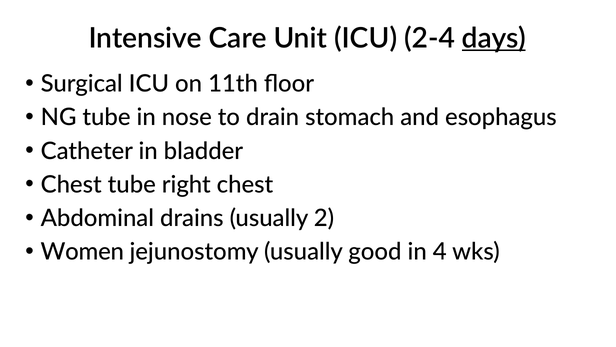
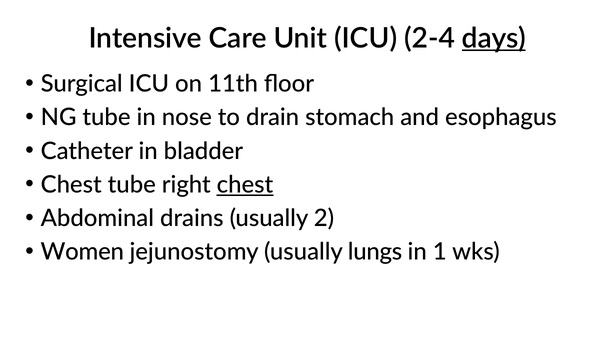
chest at (245, 185) underline: none -> present
good: good -> lungs
4: 4 -> 1
